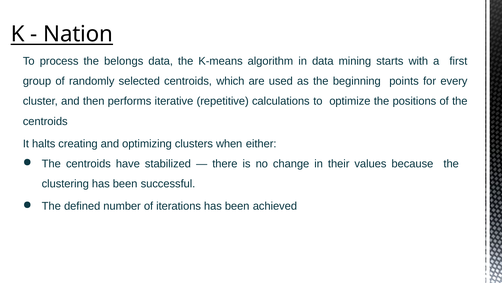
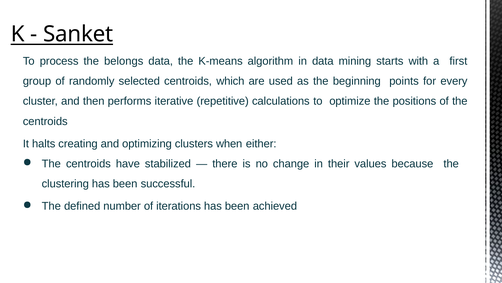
Nation: Nation -> Sanket
